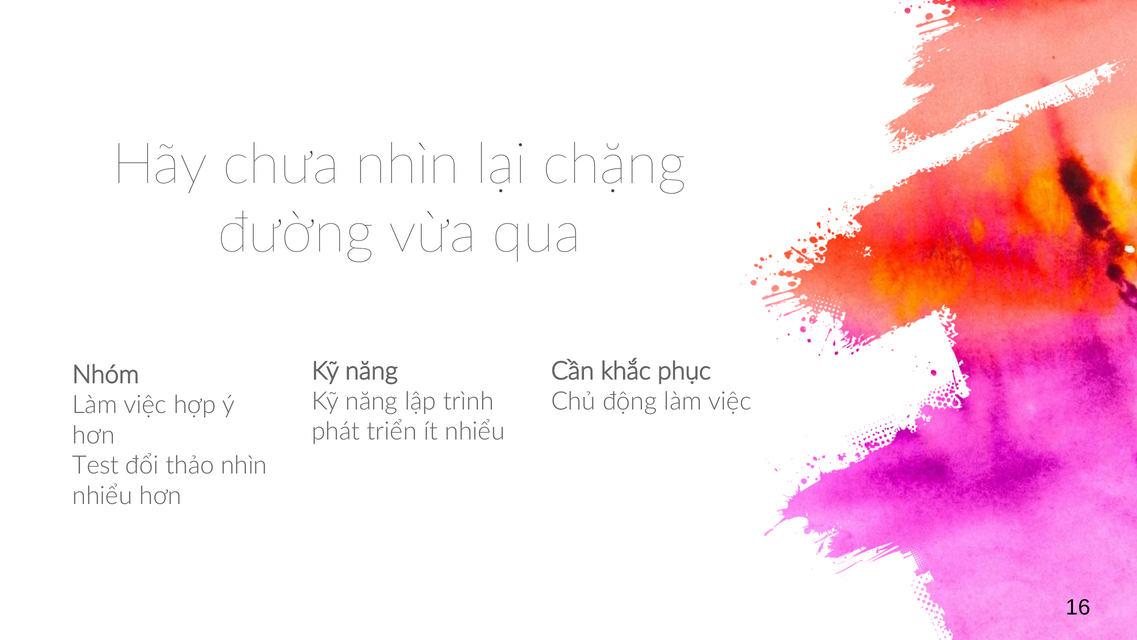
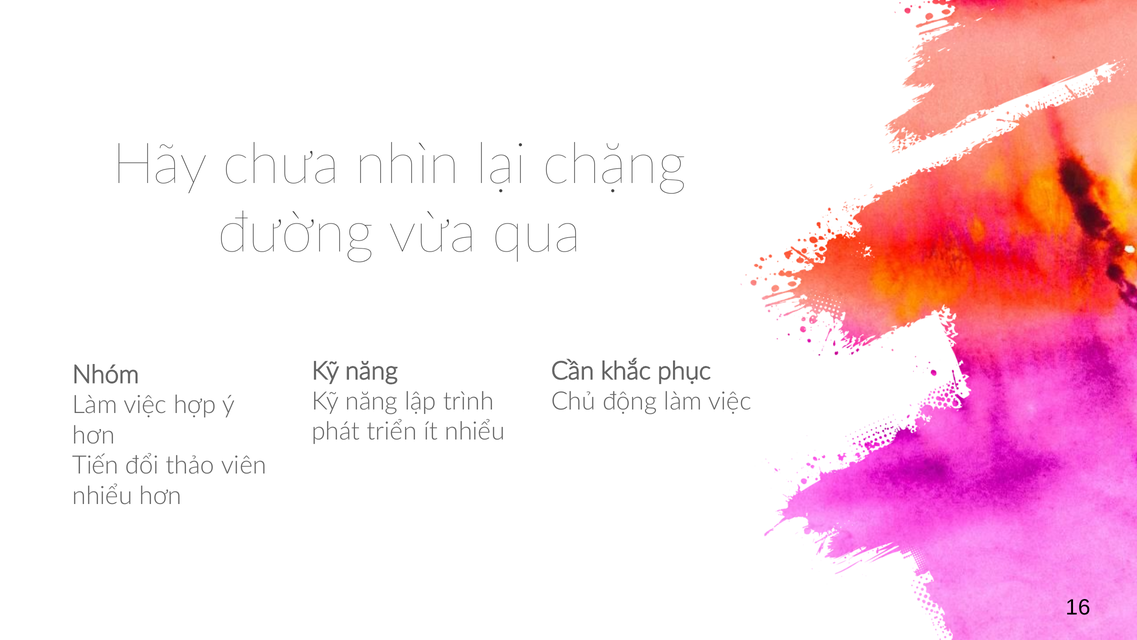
Test: Test -> Tiến
thảo nhìn: nhìn -> viên
